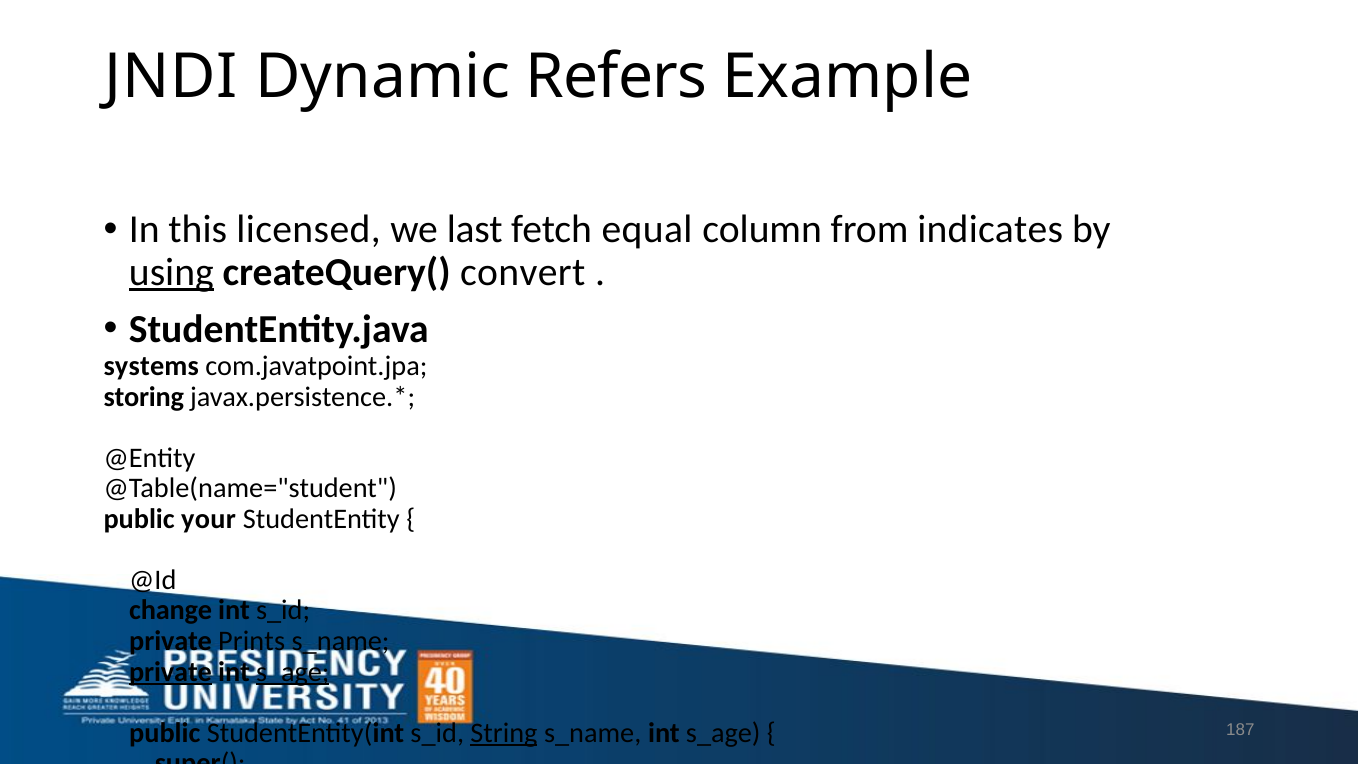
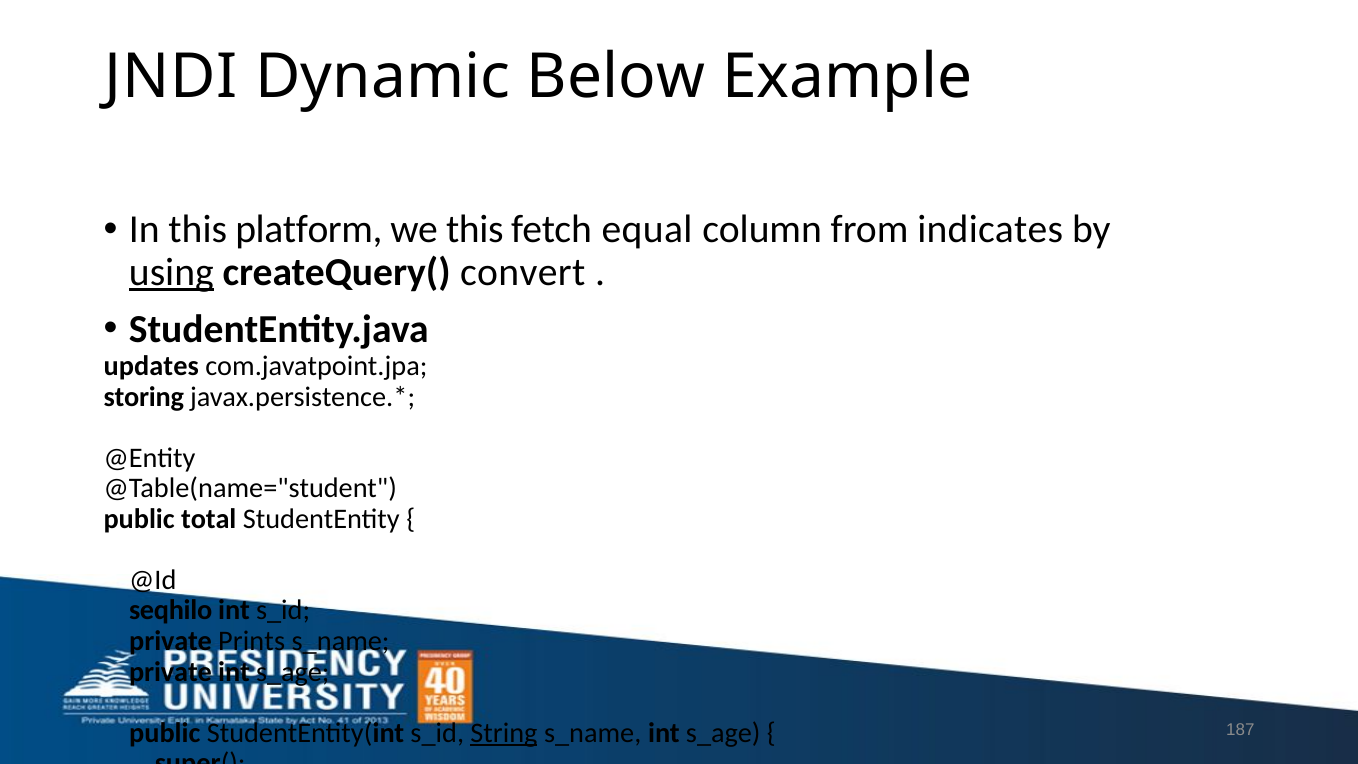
Refers: Refers -> Below
licensed: licensed -> platform
we last: last -> this
systems: systems -> updates
your: your -> total
change: change -> seqhilo
private at (171, 672) underline: present -> none
s_age at (293, 672) underline: present -> none
